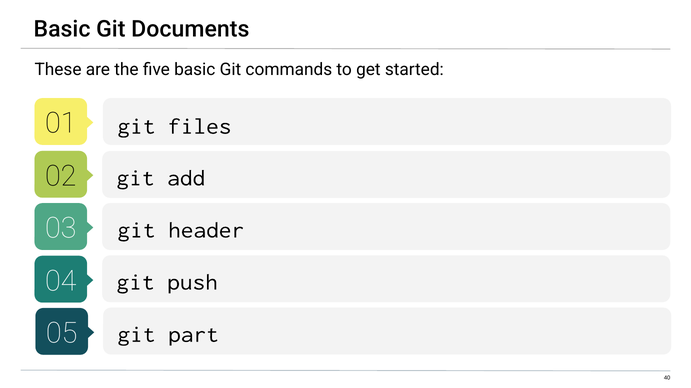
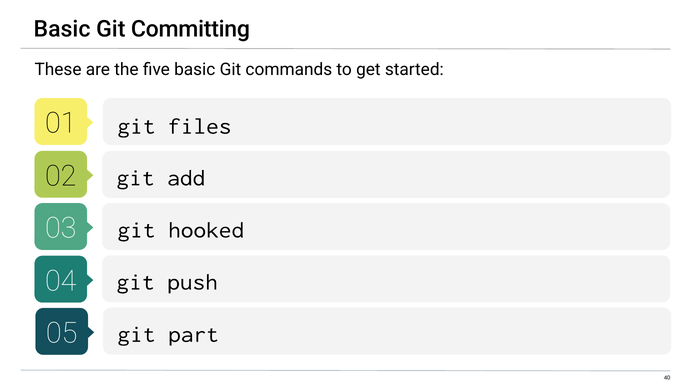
Documents: Documents -> Committing
header: header -> hooked
